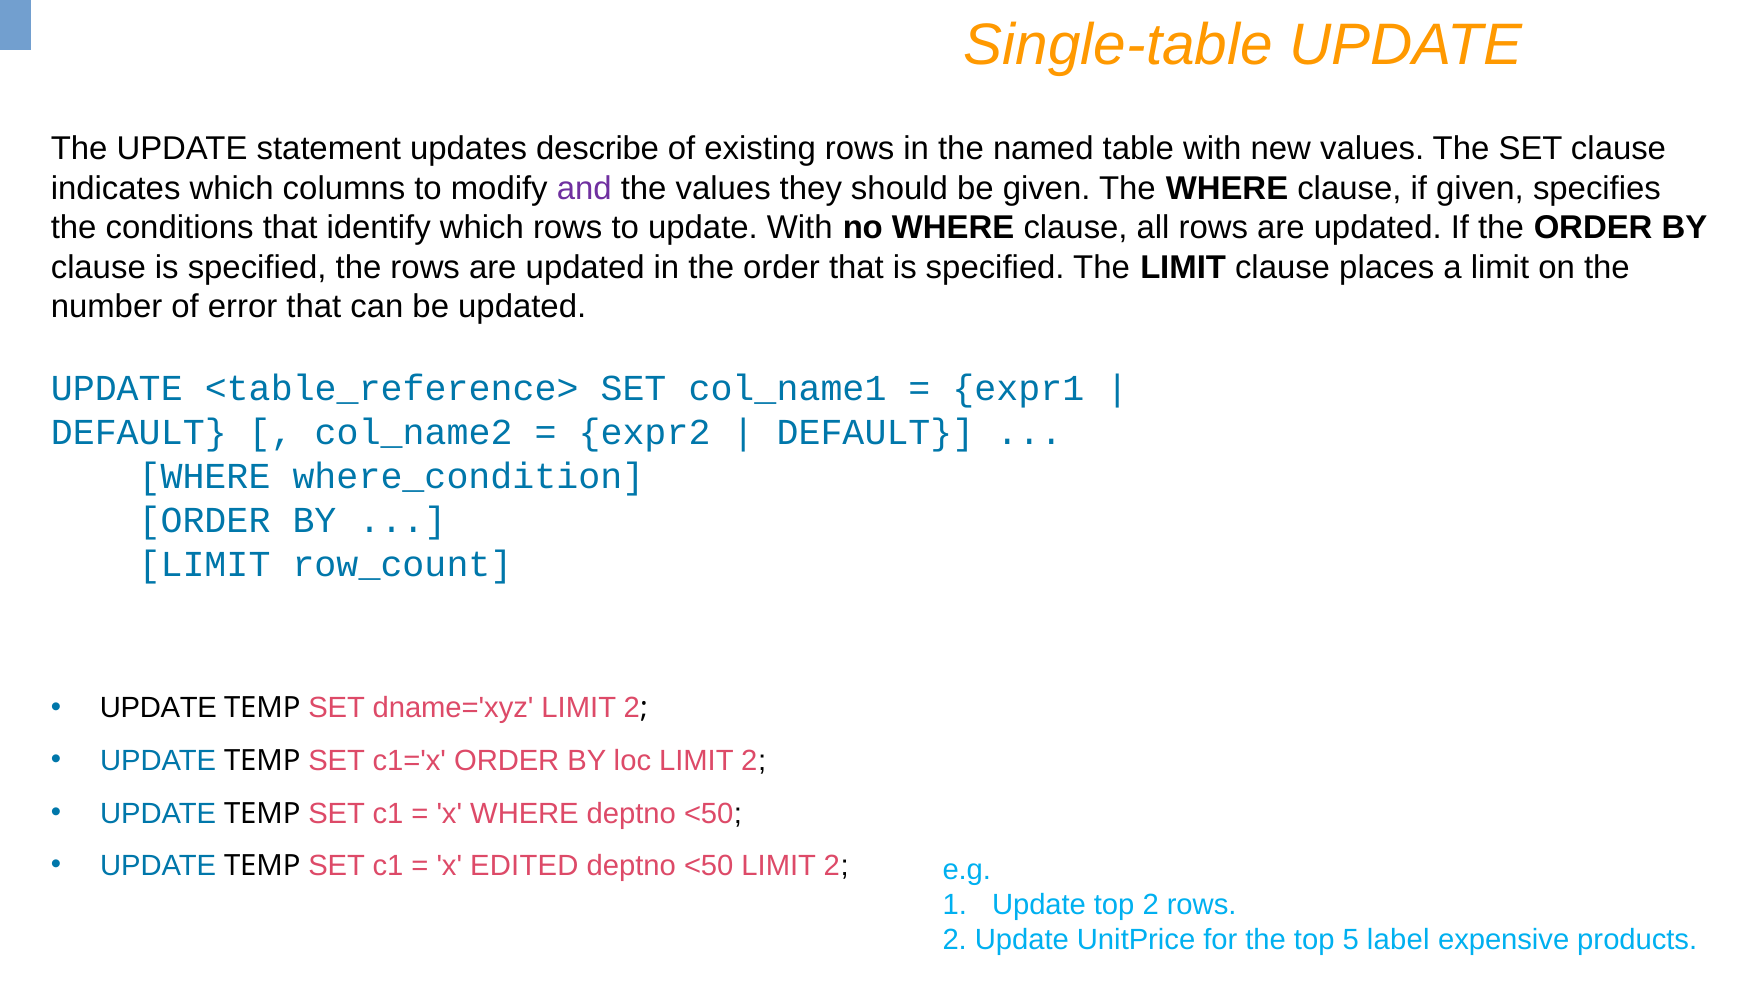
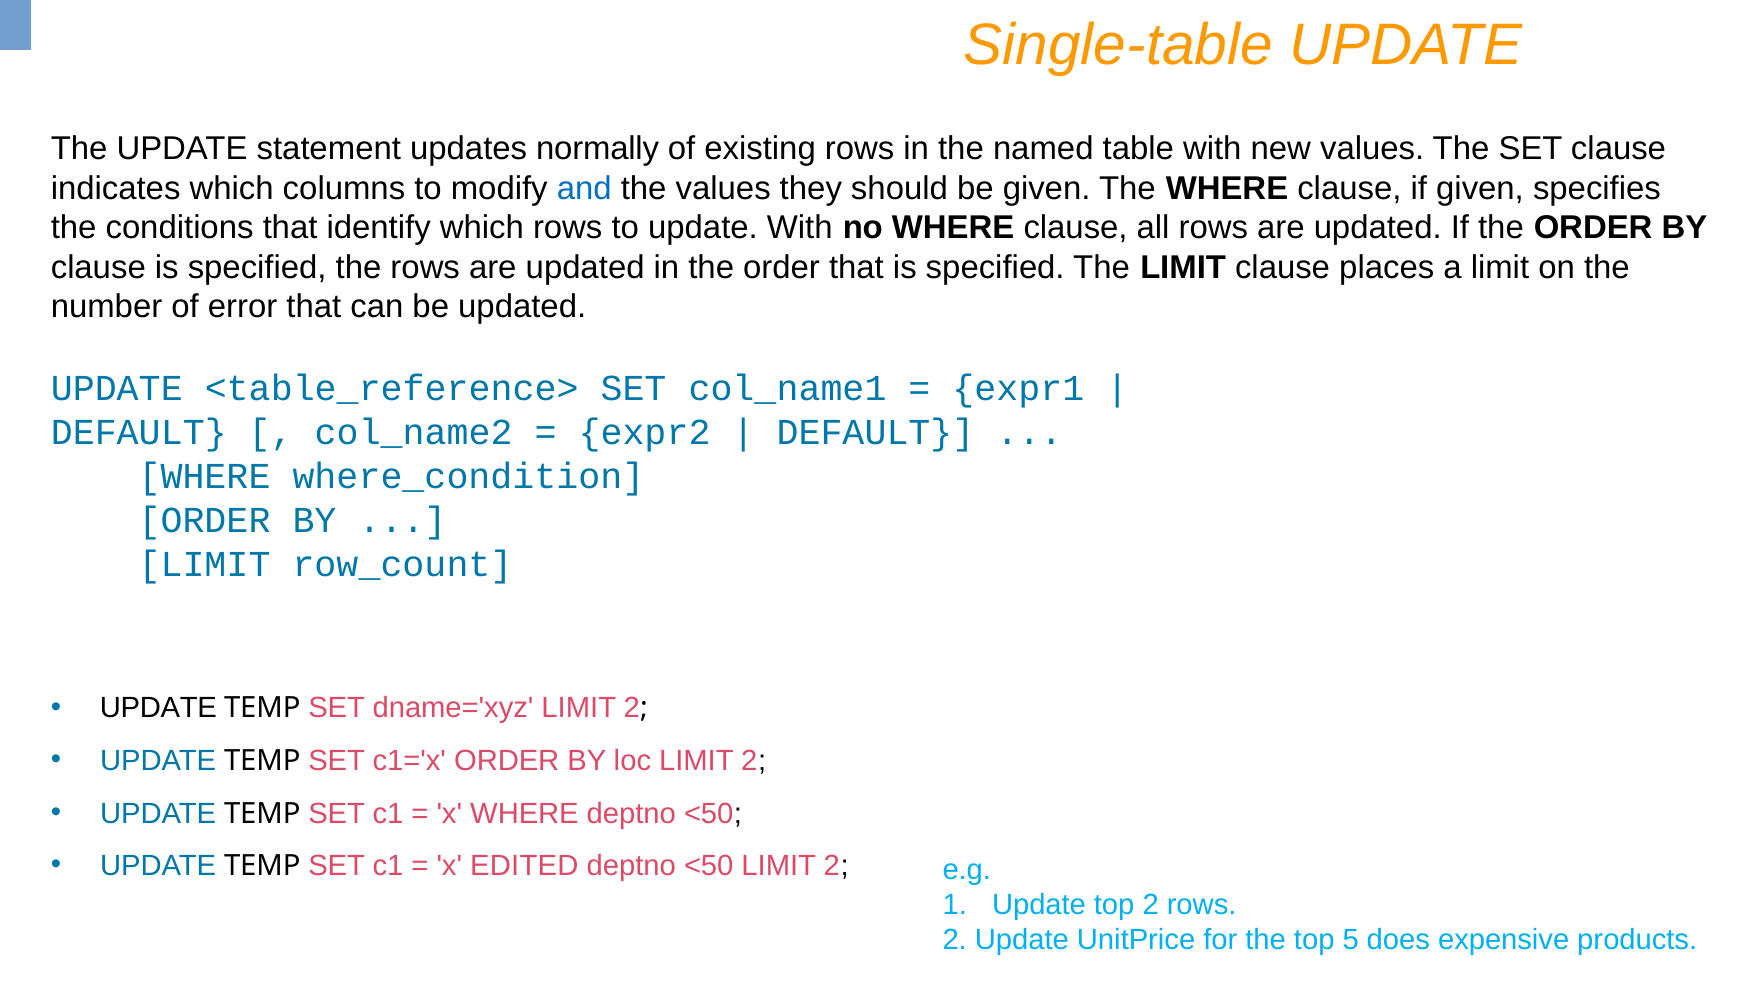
describe: describe -> normally
and colour: purple -> blue
label: label -> does
